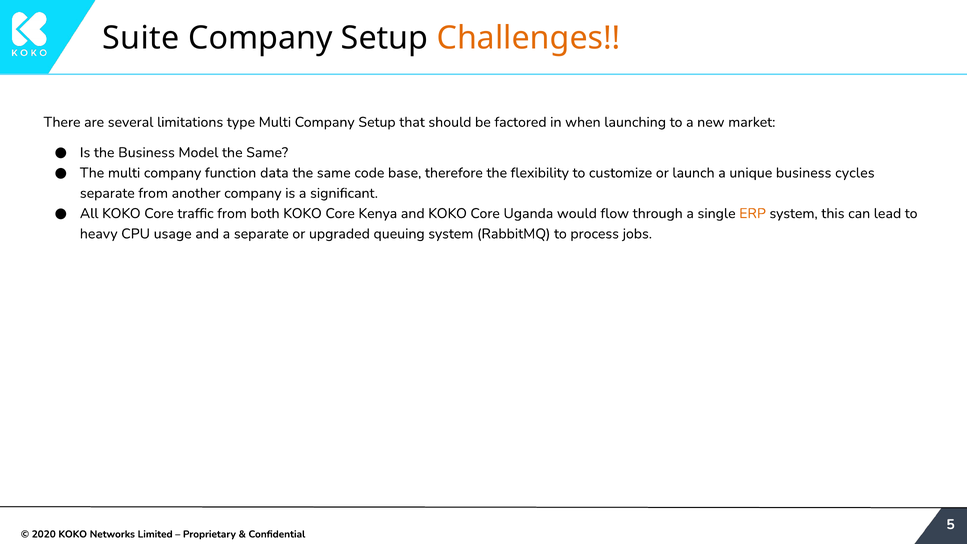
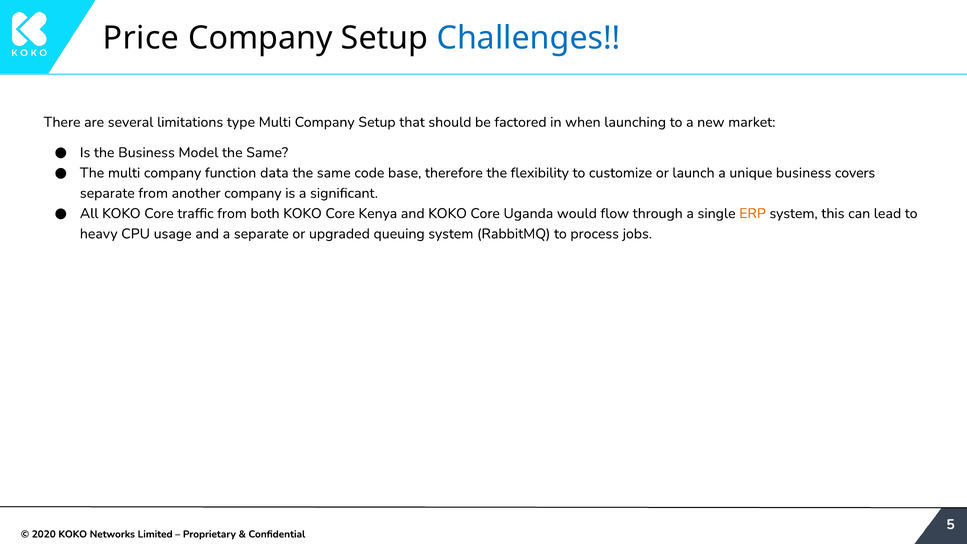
Suite: Suite -> Price
Challenges colour: orange -> blue
cycles: cycles -> covers
